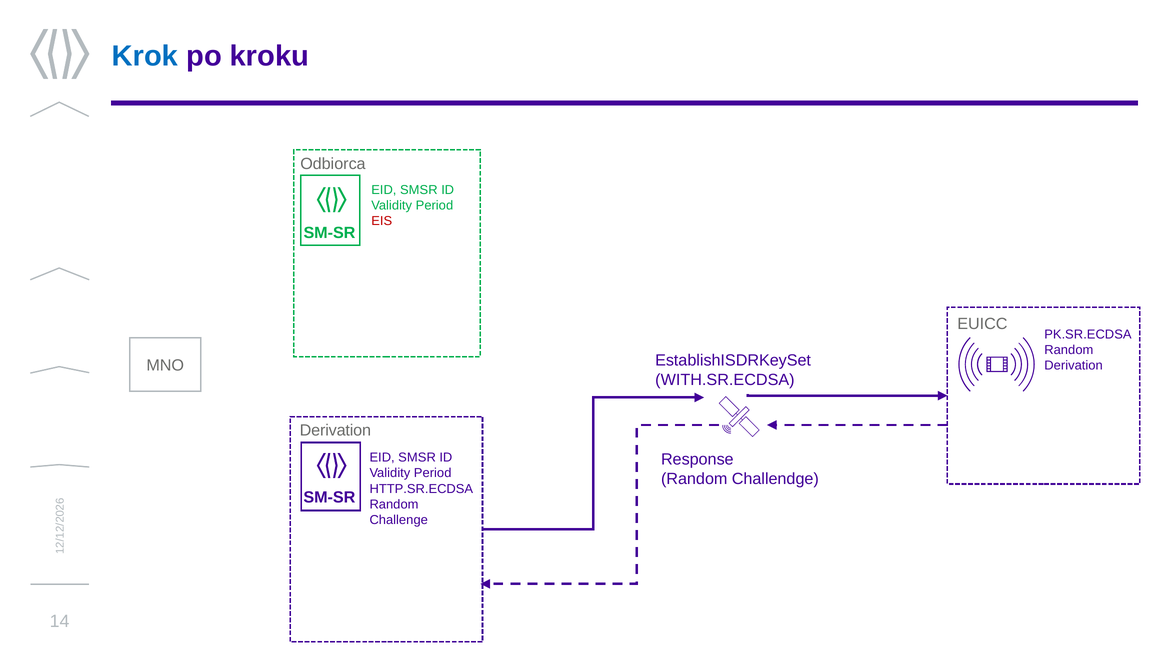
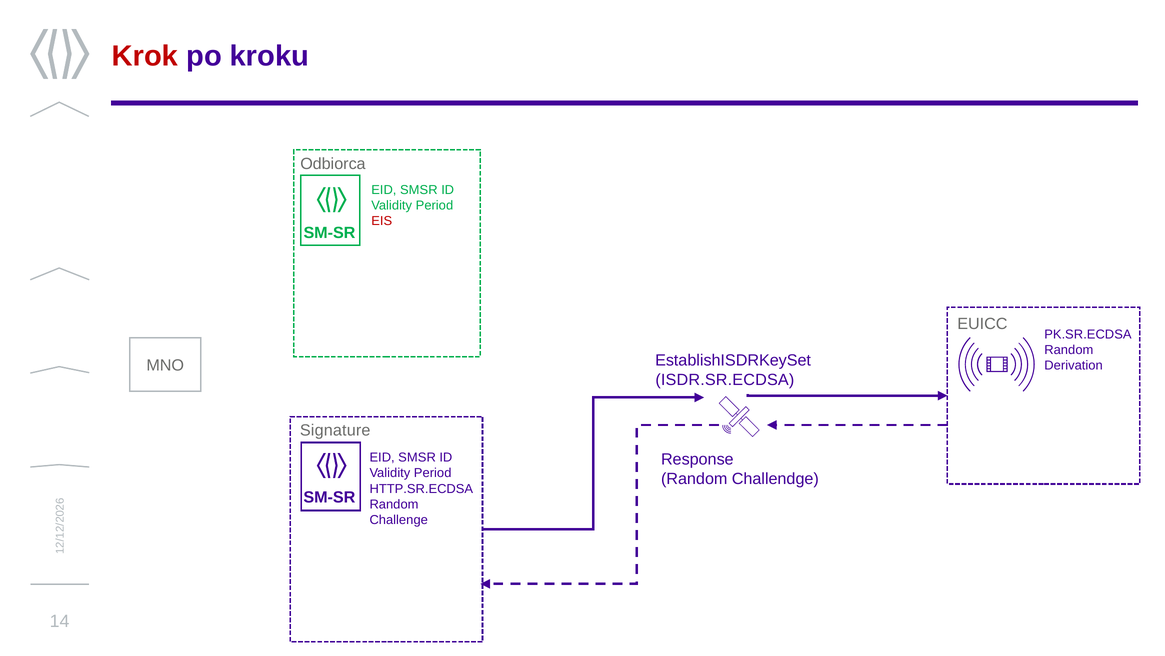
Krok colour: blue -> red
WITH.SR.ECDSA: WITH.SR.ECDSA -> ISDR.SR.ECDSA
Derivation at (335, 430): Derivation -> Signature
